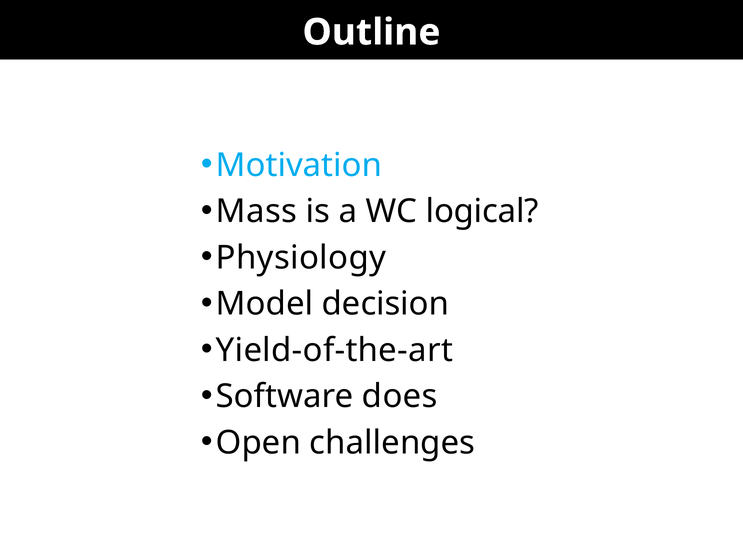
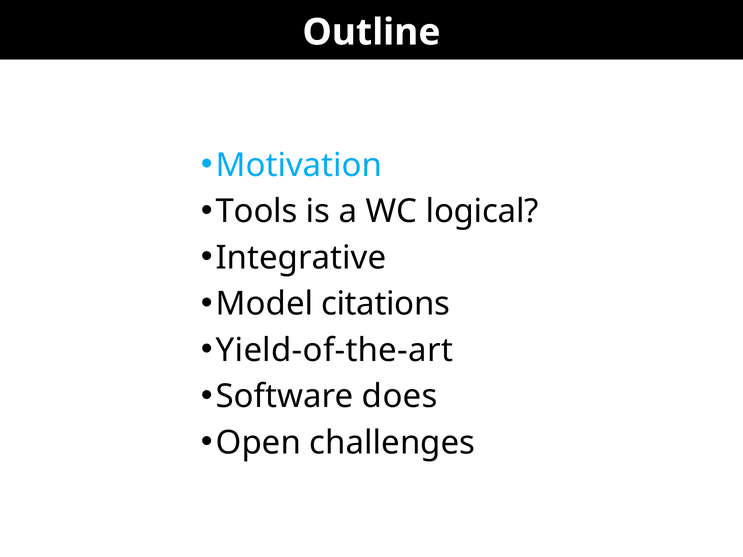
Mass: Mass -> Tools
Physiology: Physiology -> Integrative
decision: decision -> citations
